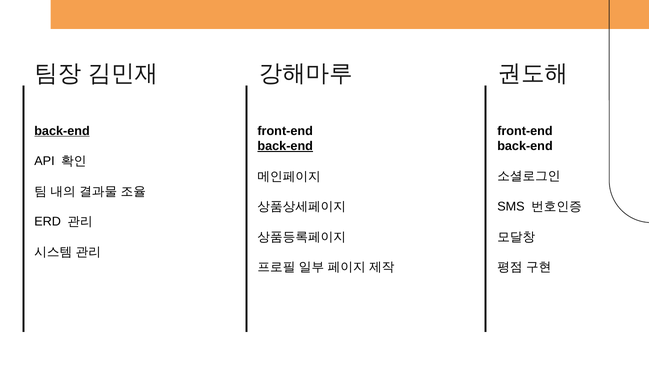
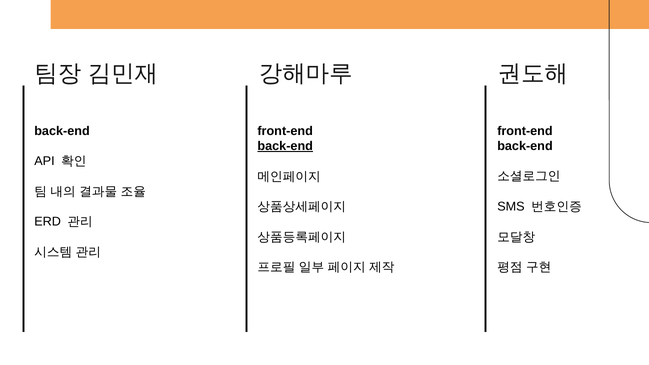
back-end at (62, 131) underline: present -> none
